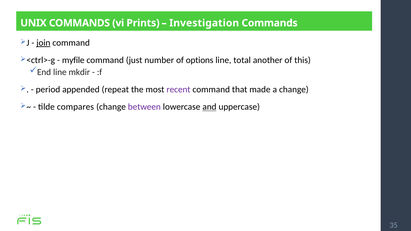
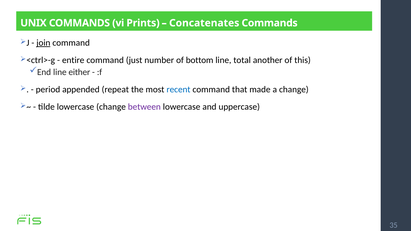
Investigation: Investigation -> Concatenates
myfile: myfile -> entire
options: options -> bottom
mkdir: mkdir -> either
recent colour: purple -> blue
tilde compares: compares -> lowercase
and underline: present -> none
